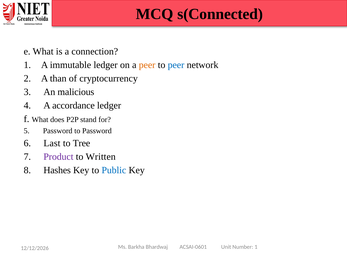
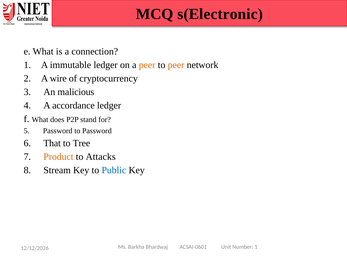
s(Connected: s(Connected -> s(Electronic
peer at (176, 65) colour: blue -> orange
than: than -> wire
Last: Last -> That
Product colour: purple -> orange
Written: Written -> Attacks
Hashes: Hashes -> Stream
